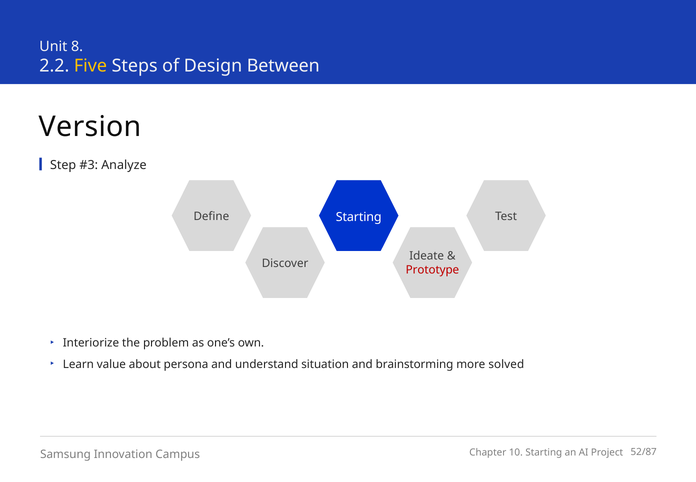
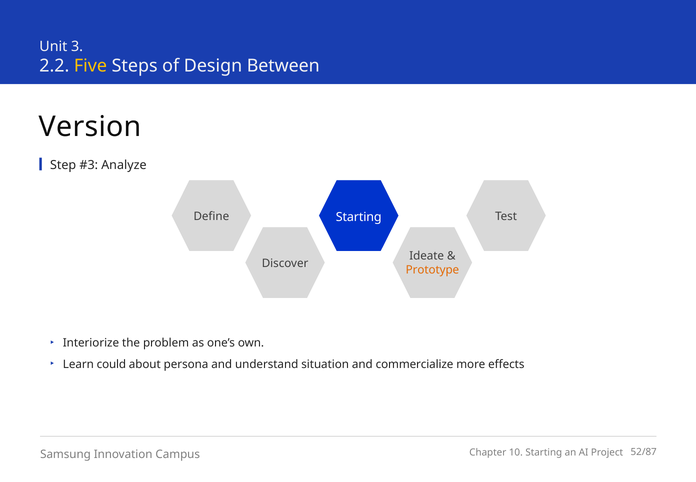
8: 8 -> 3
Prototype colour: red -> orange
value: value -> could
brainstorming: brainstorming -> commercialize
solved: solved -> effects
